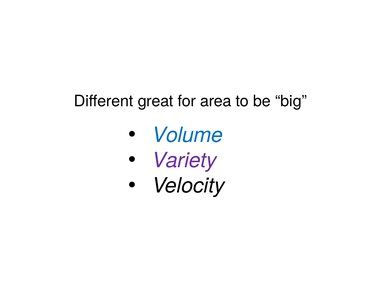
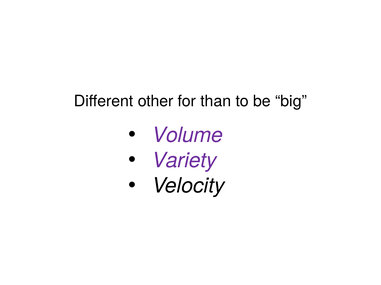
great: great -> other
area: area -> than
Volume colour: blue -> purple
